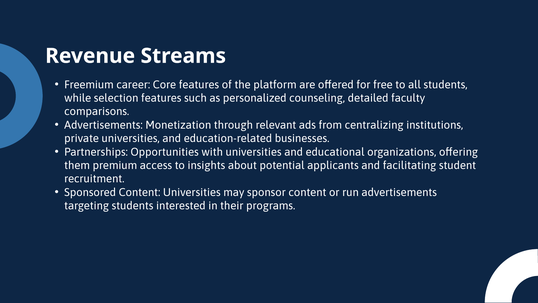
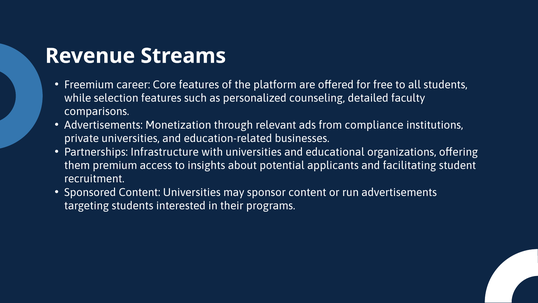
centralizing: centralizing -> compliance
Opportunities: Opportunities -> Infrastructure
